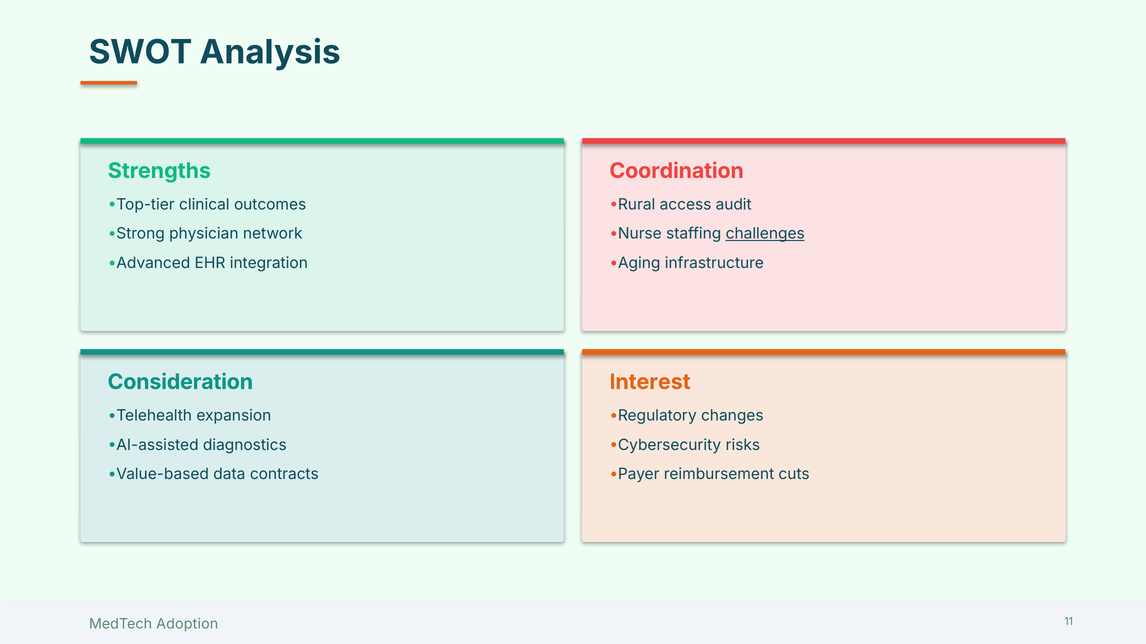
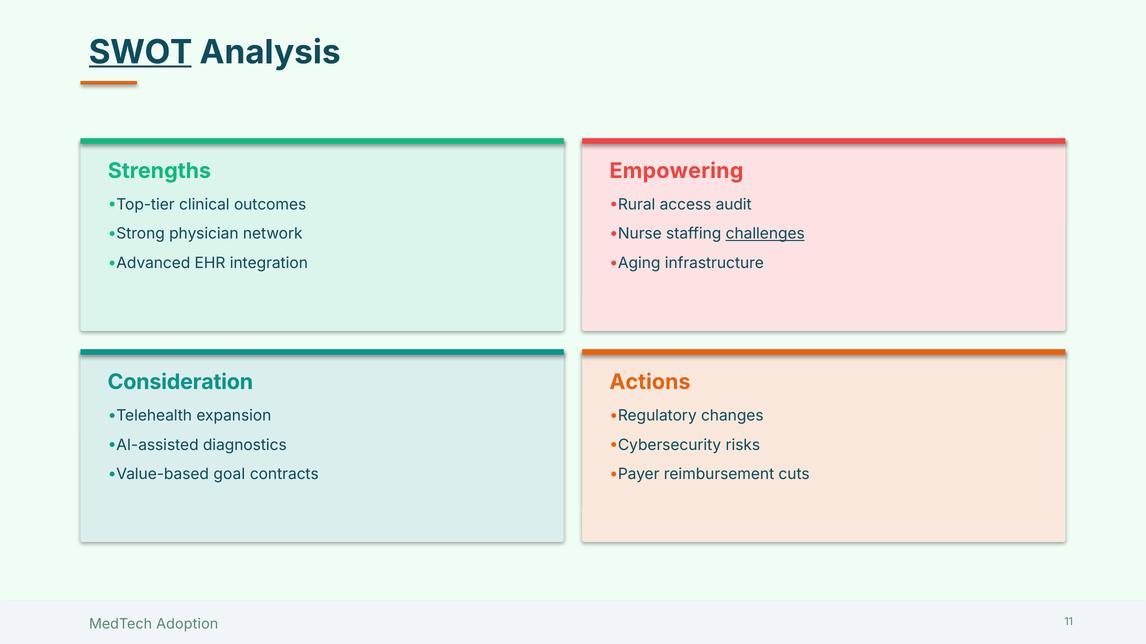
SWOT underline: none -> present
Coordination: Coordination -> Empowering
Interest: Interest -> Actions
data: data -> goal
